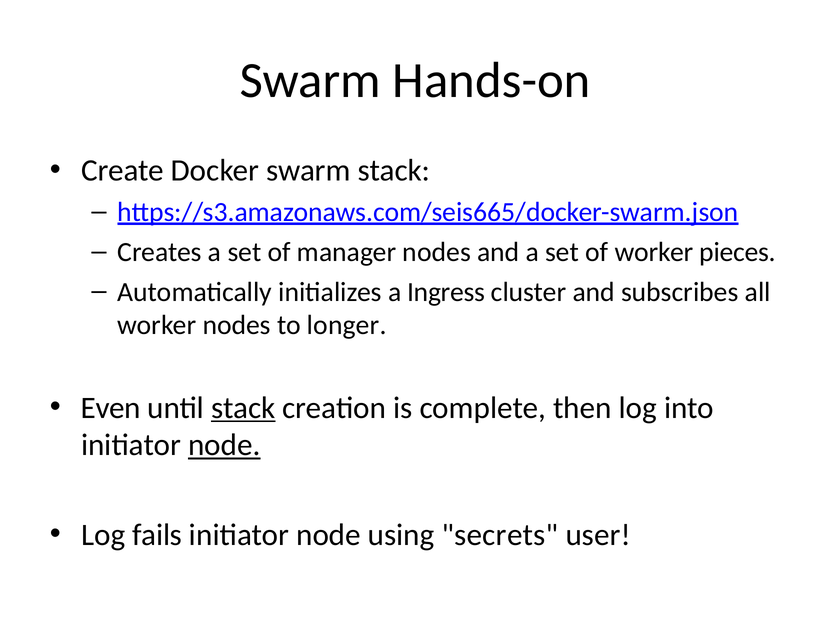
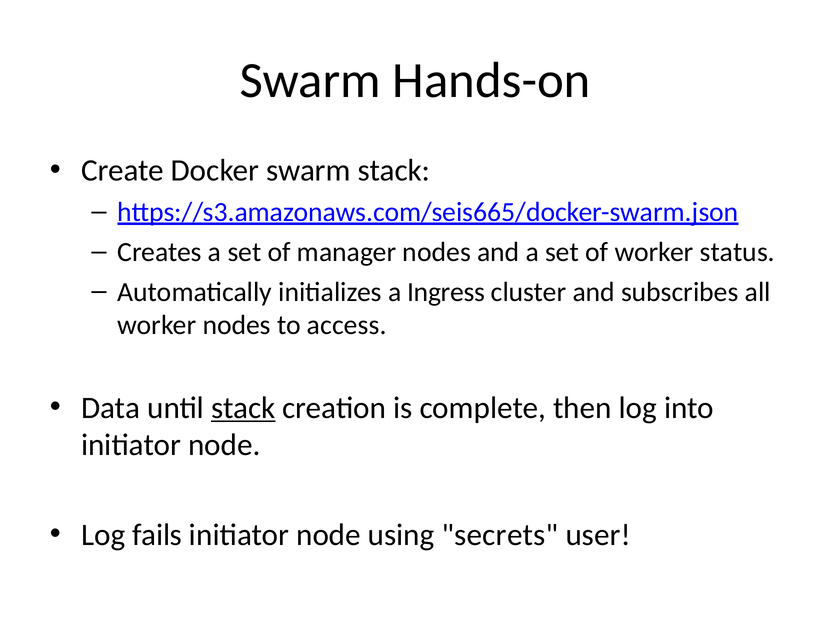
pieces: pieces -> status
longer: longer -> access
Even: Even -> Data
node at (224, 445) underline: present -> none
